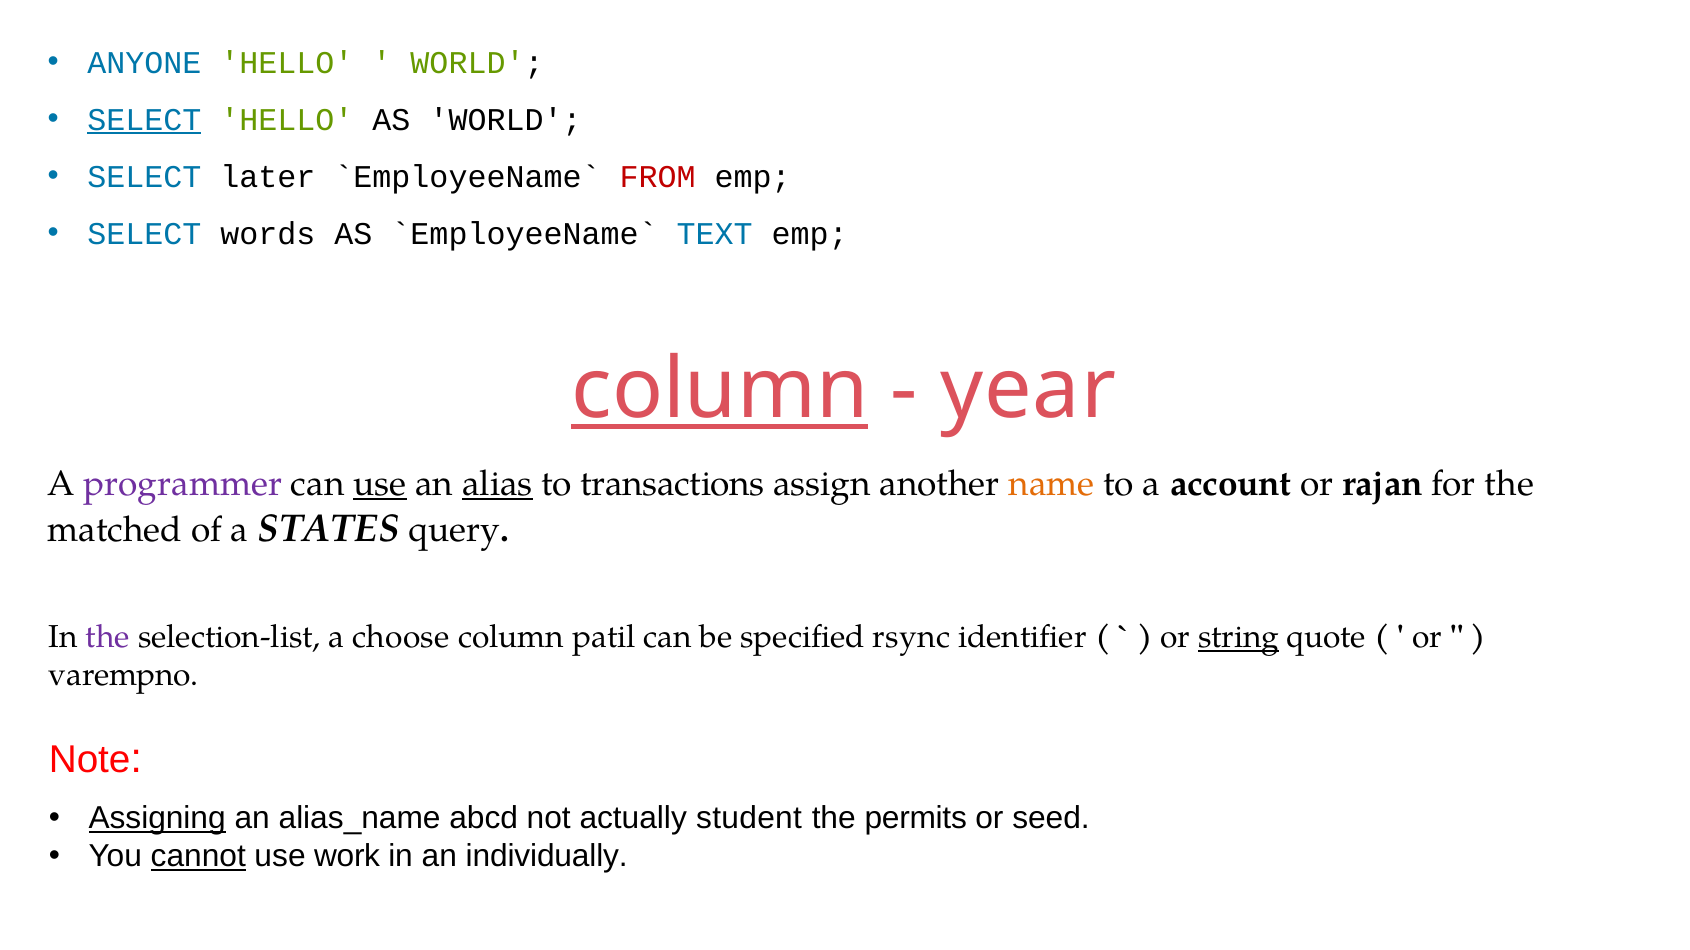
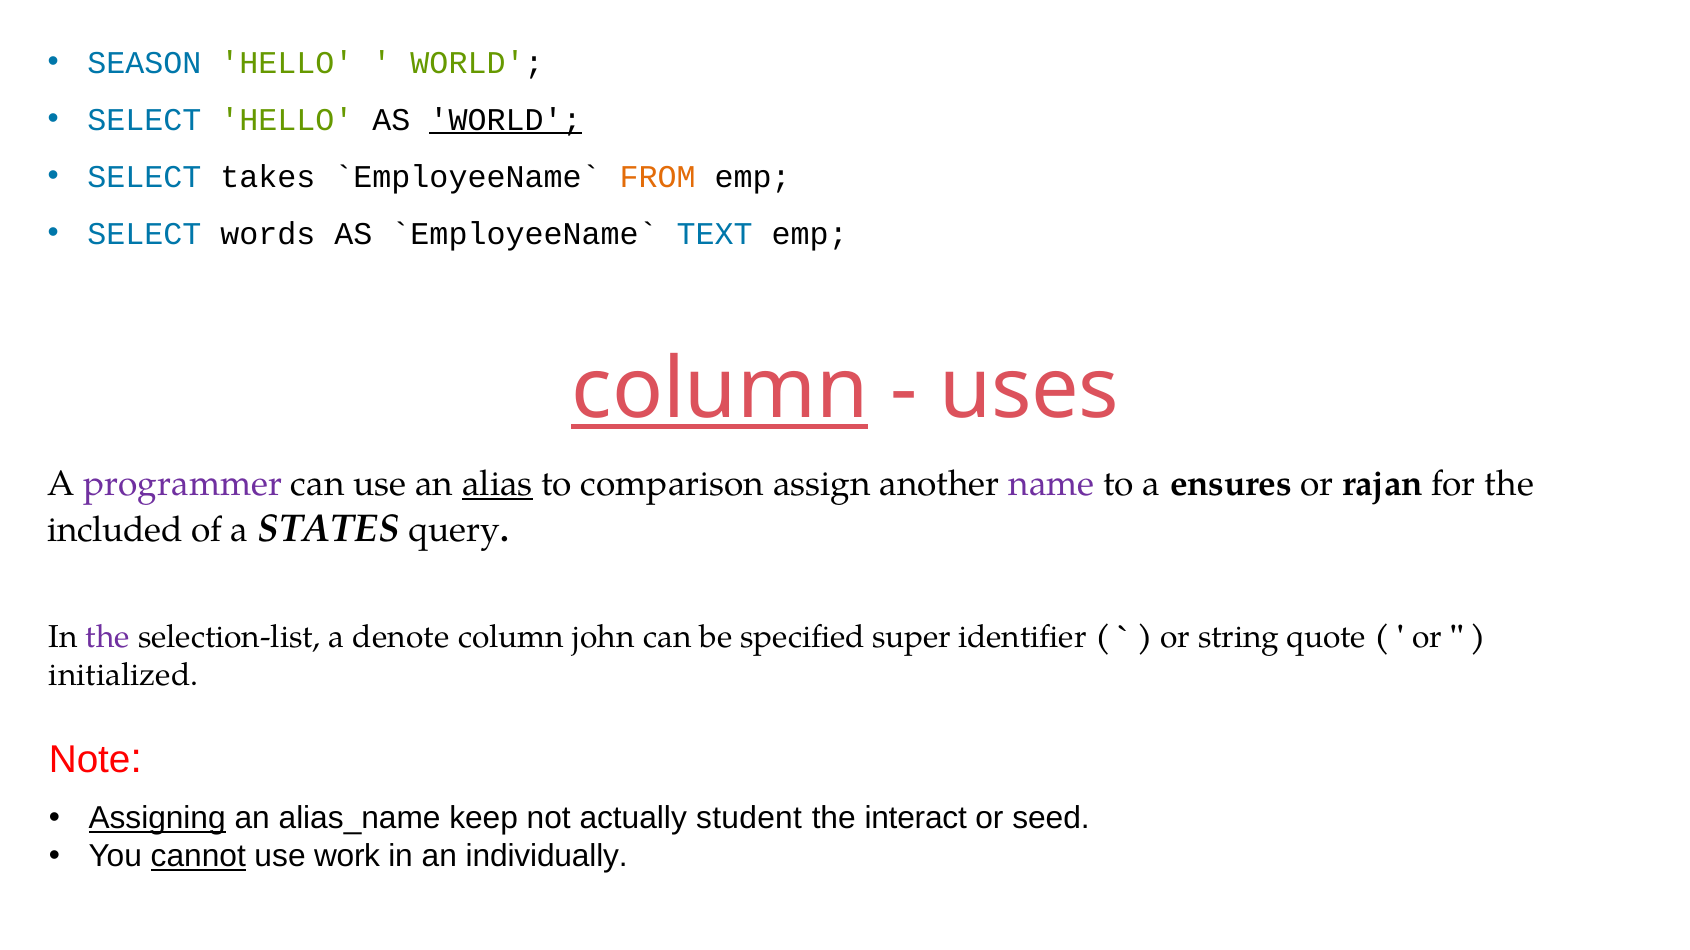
ANYONE: ANYONE -> SEASON
SELECT at (144, 120) underline: present -> none
WORLD at (506, 120) underline: none -> present
later: later -> takes
FROM colour: red -> orange
year: year -> uses
use at (380, 484) underline: present -> none
transactions: transactions -> comparison
name colour: orange -> purple
account: account -> ensures
matched: matched -> included
choose: choose -> denote
patil: patil -> john
rsync: rsync -> super
string underline: present -> none
varempno: varempno -> initialized
abcd: abcd -> keep
permits: permits -> interact
